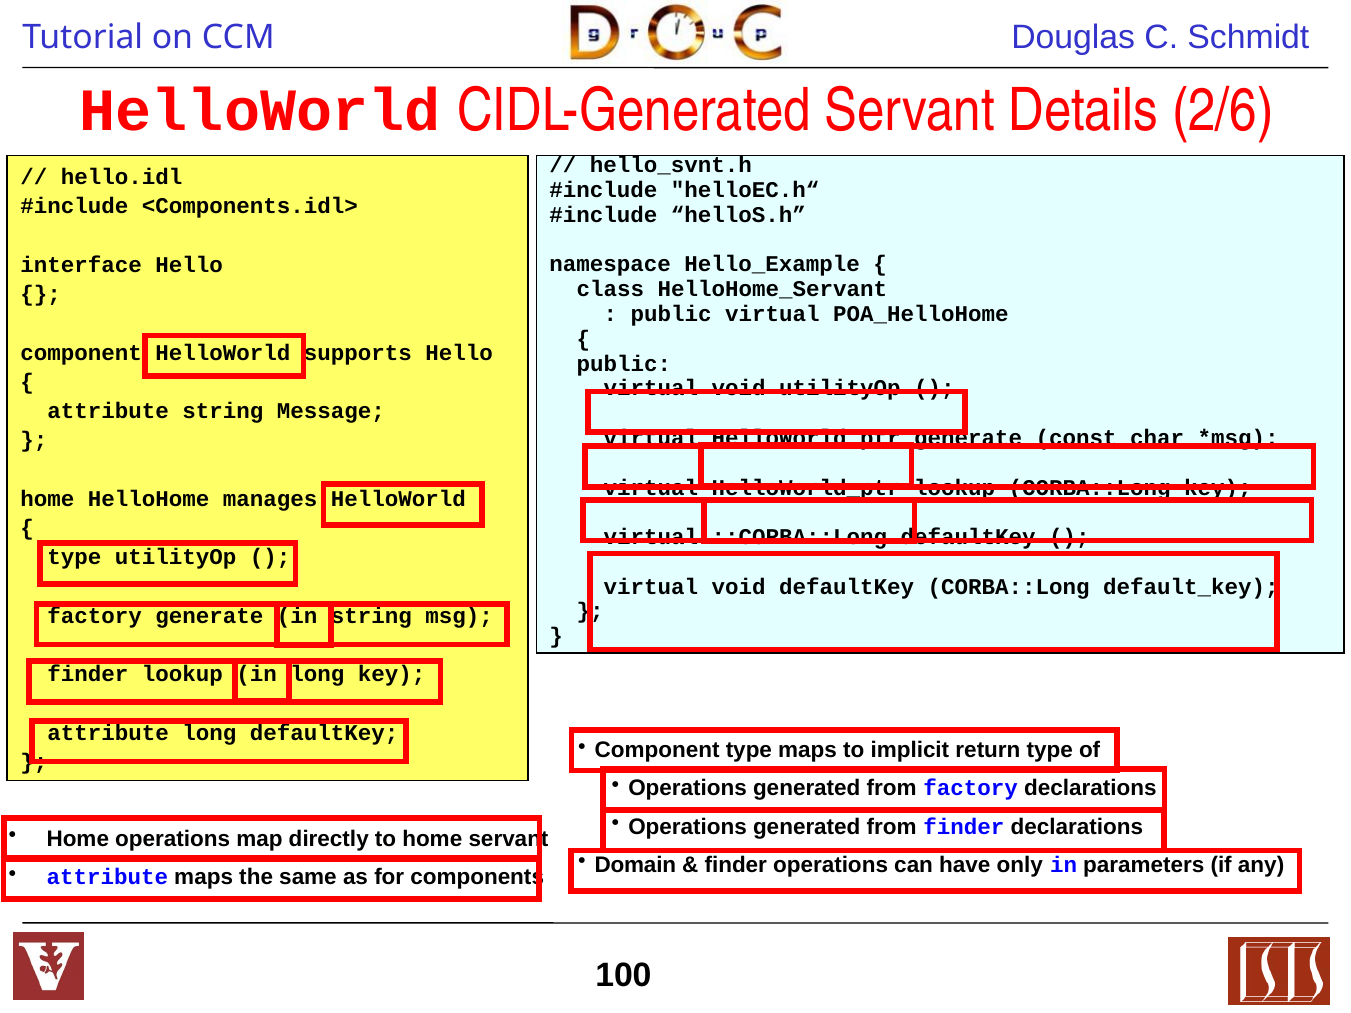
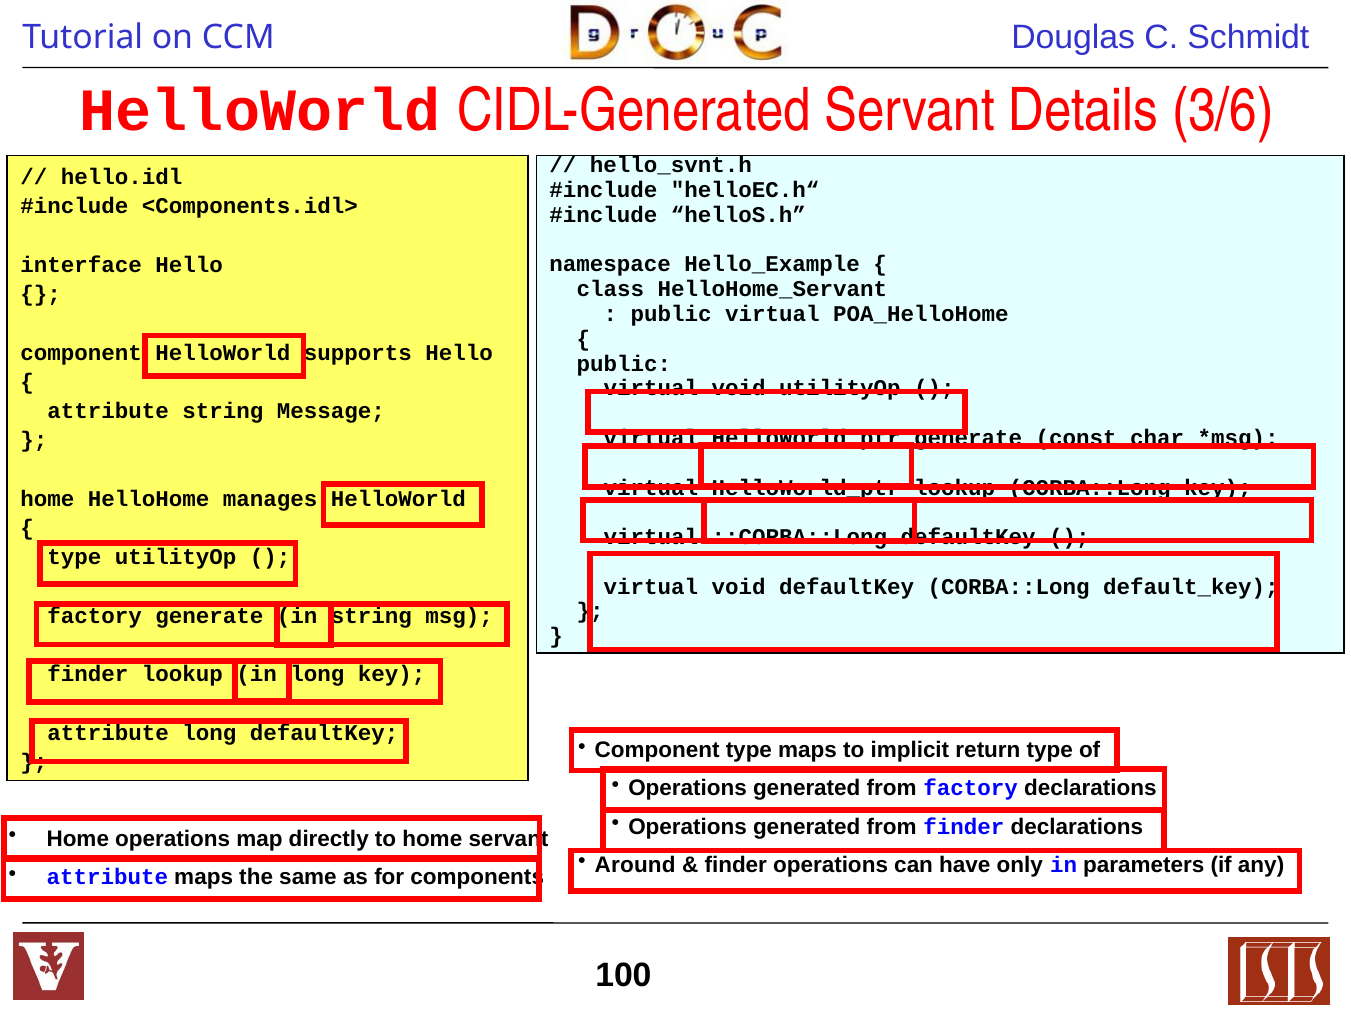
2/6: 2/6 -> 3/6
Domain: Domain -> Around
